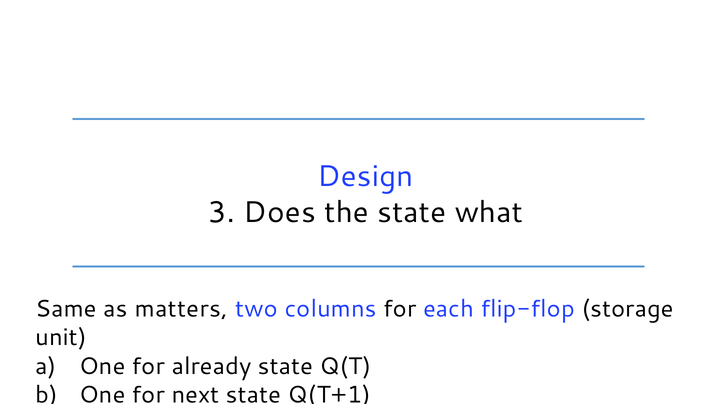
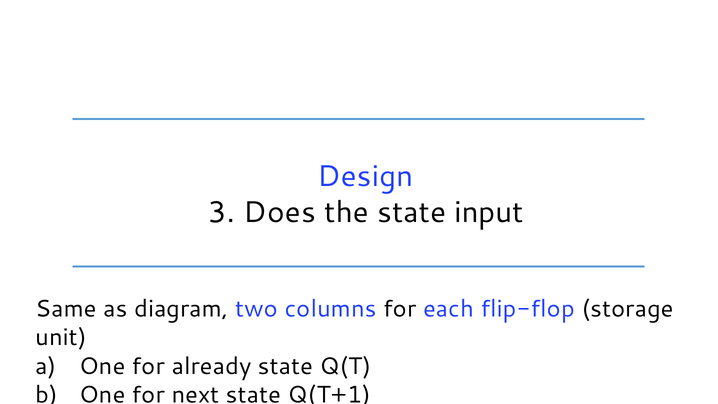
what: what -> input
matters: matters -> diagram
